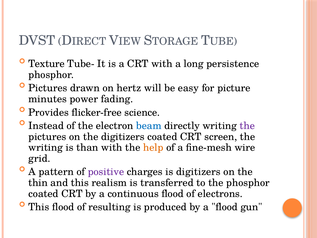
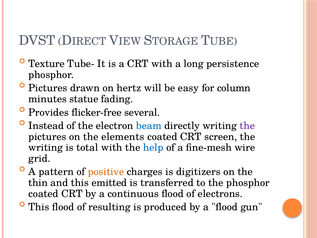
picture: picture -> column
power: power -> statue
science: science -> several
the digitizers: digitizers -> elements
than: than -> total
help colour: orange -> blue
positive colour: purple -> orange
realism: realism -> emitted
